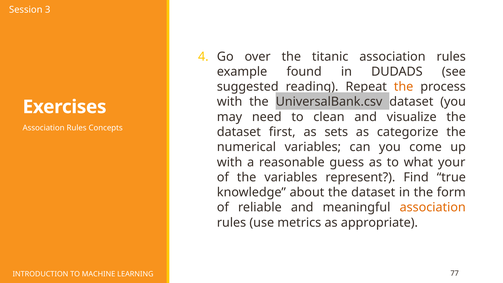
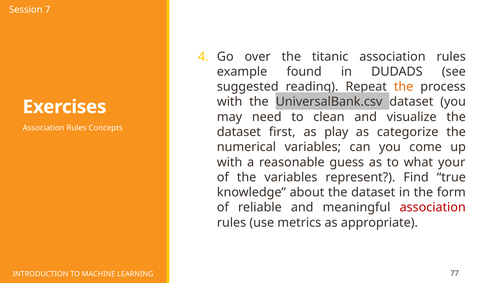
3: 3 -> 7
sets: sets -> play
association at (433, 207) colour: orange -> red
